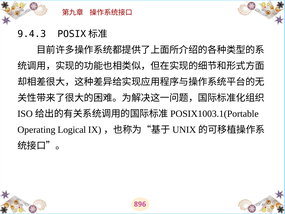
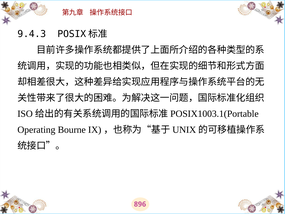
Logical: Logical -> Bourne
